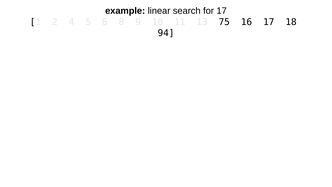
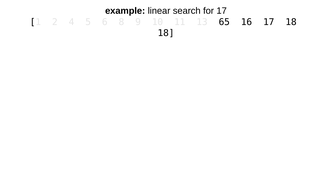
75: 75 -> 65
94 at (166, 33): 94 -> 18
